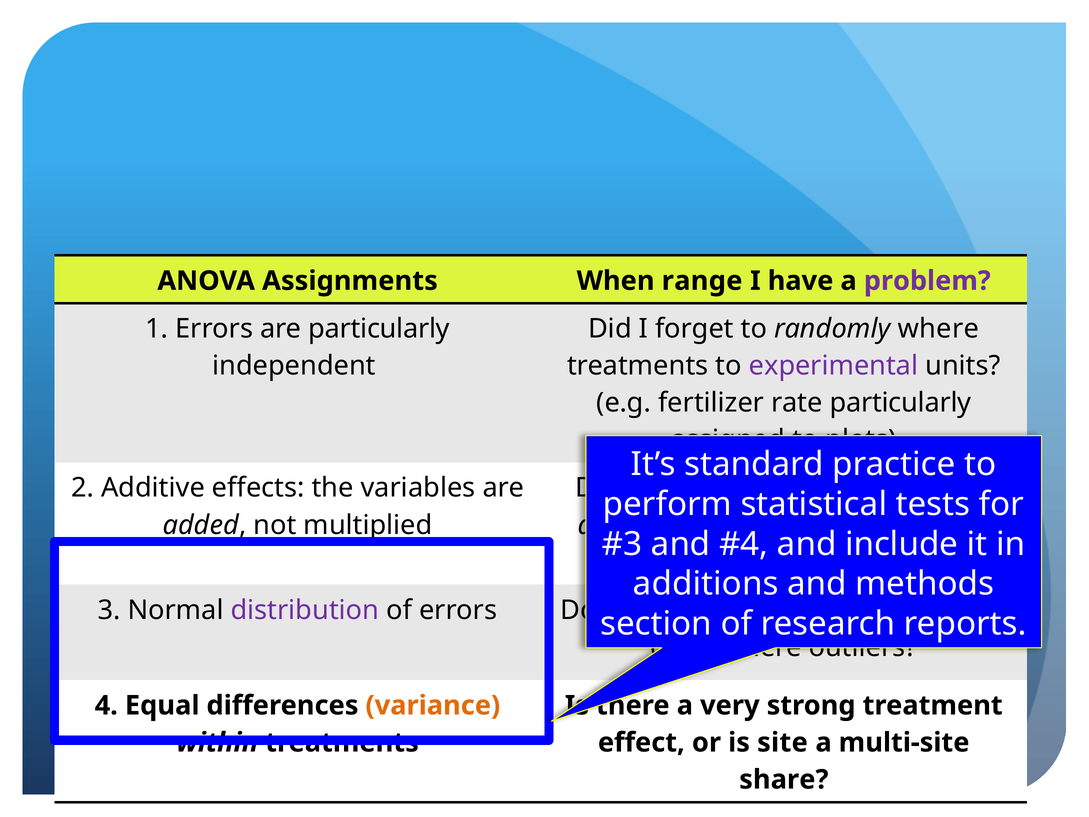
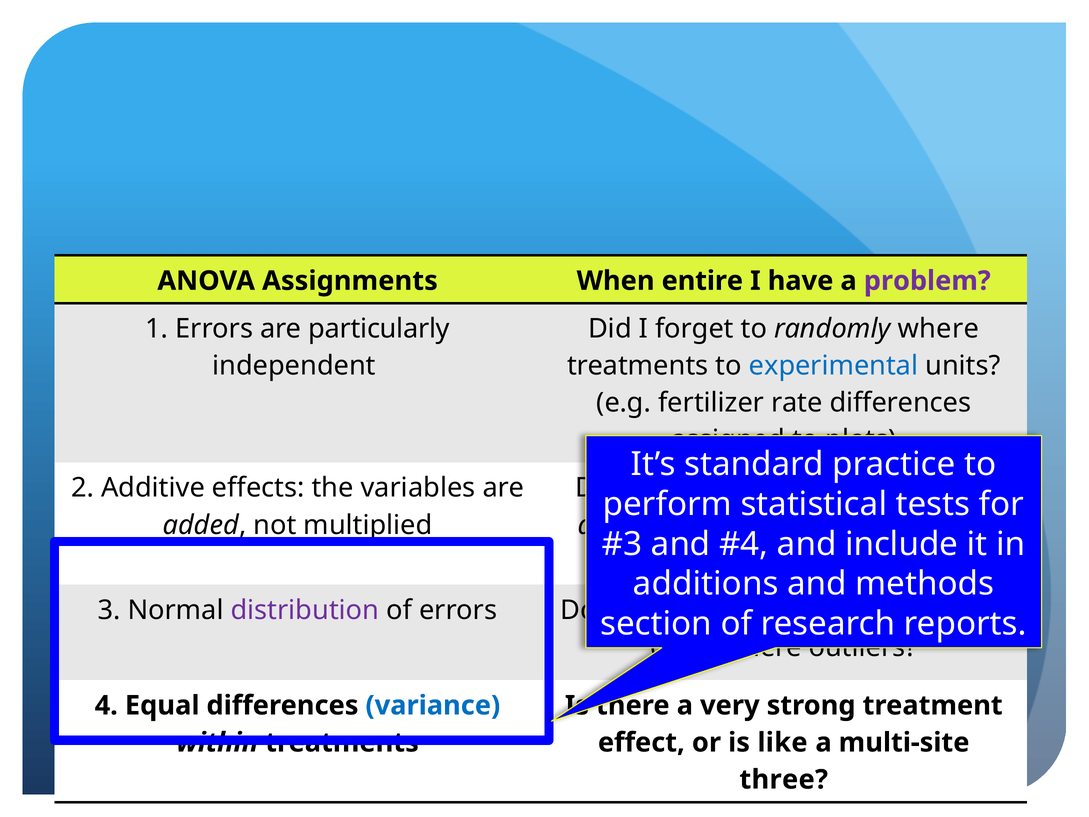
range: range -> entire
experimental colour: purple -> blue
rate particularly: particularly -> differences
variance colour: orange -> blue
site: site -> like
share: share -> three
